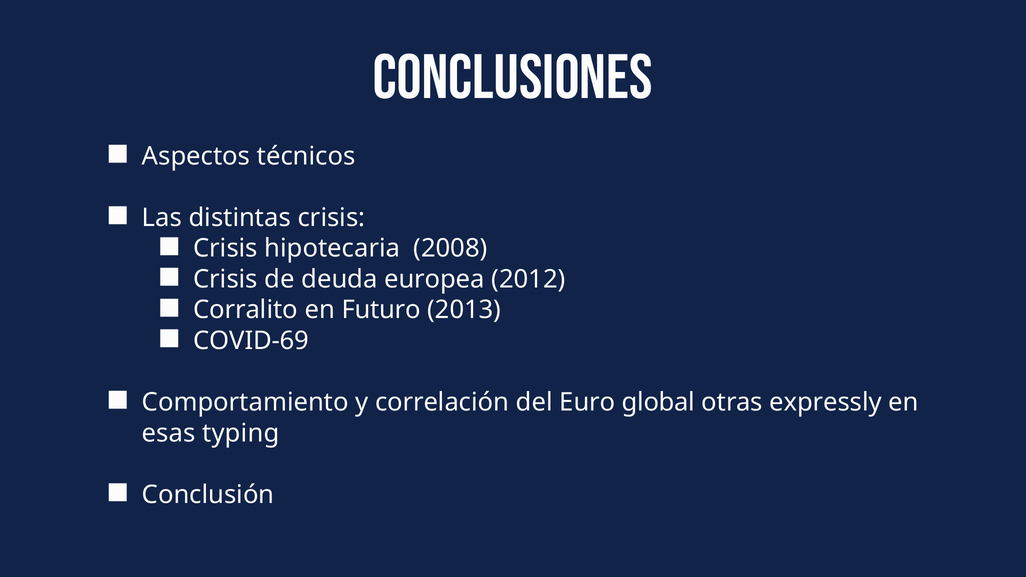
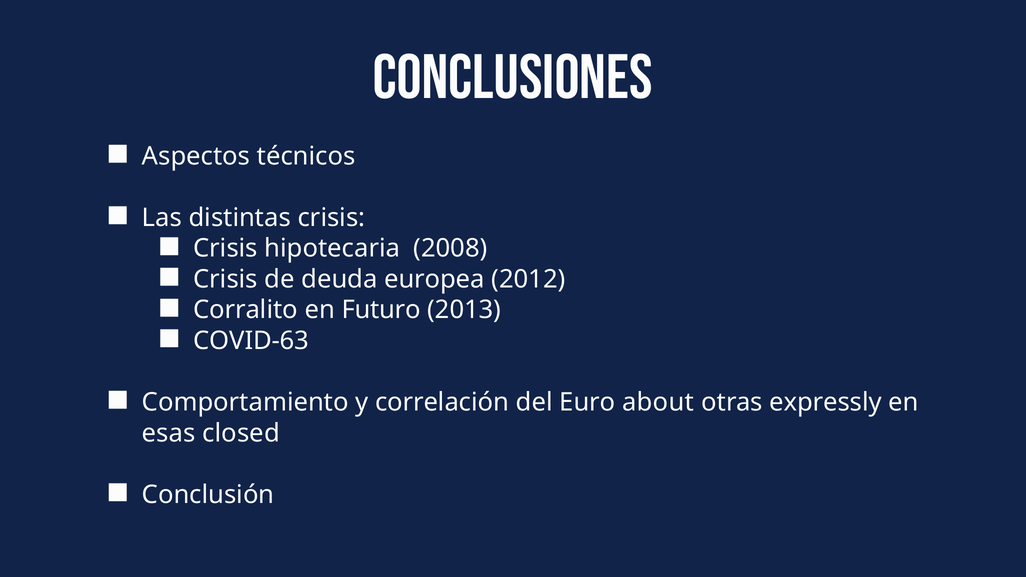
COVID-69: COVID-69 -> COVID-63
global: global -> about
typing: typing -> closed
